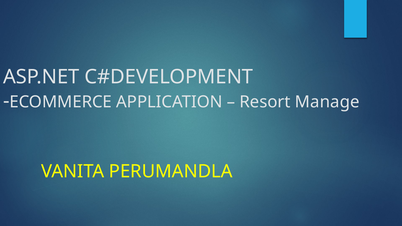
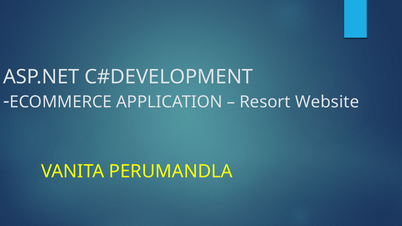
Manage: Manage -> Website
